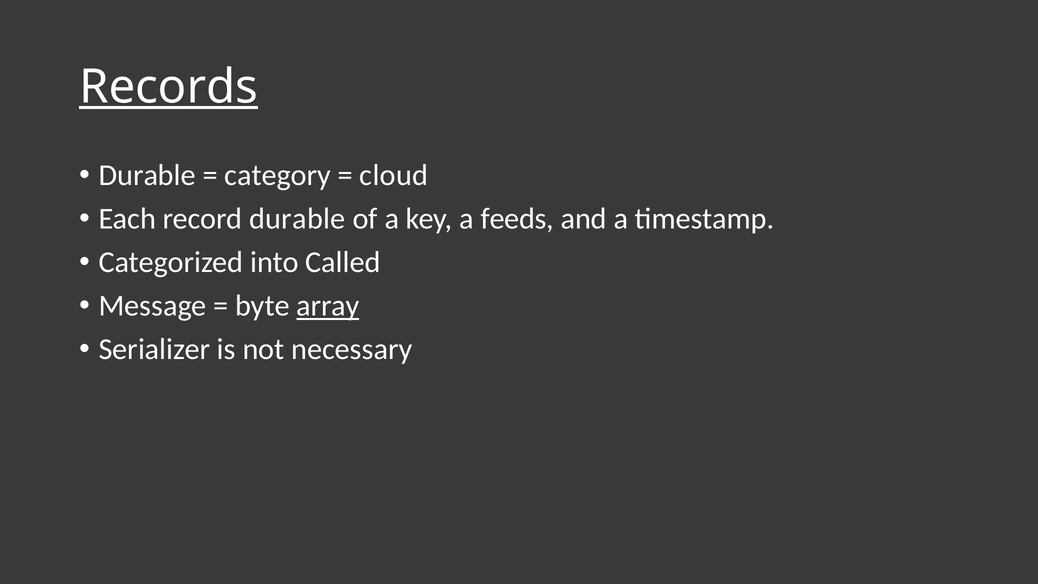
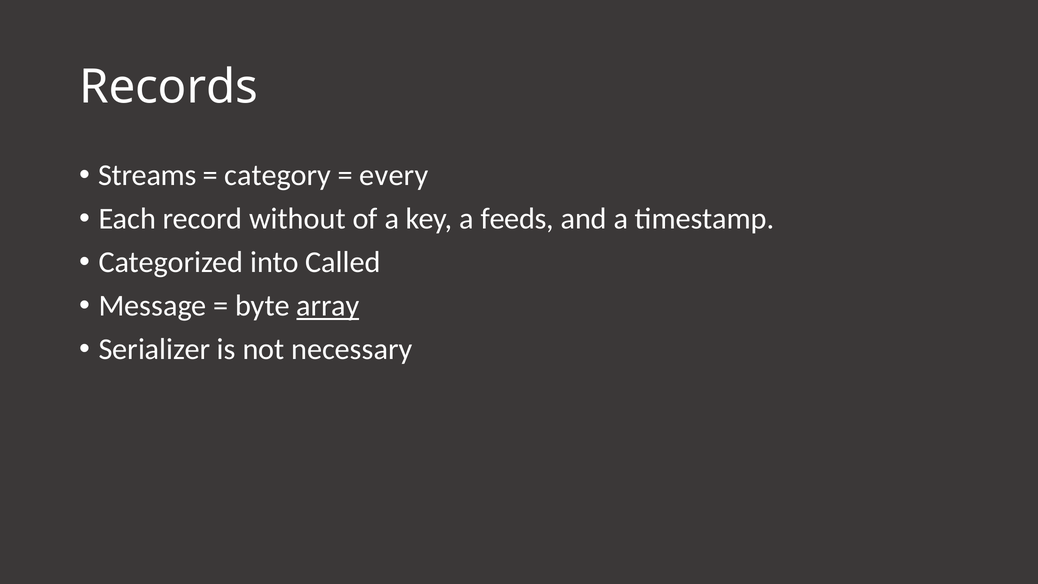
Records underline: present -> none
Durable at (147, 175): Durable -> Streams
cloud: cloud -> every
record durable: durable -> without
